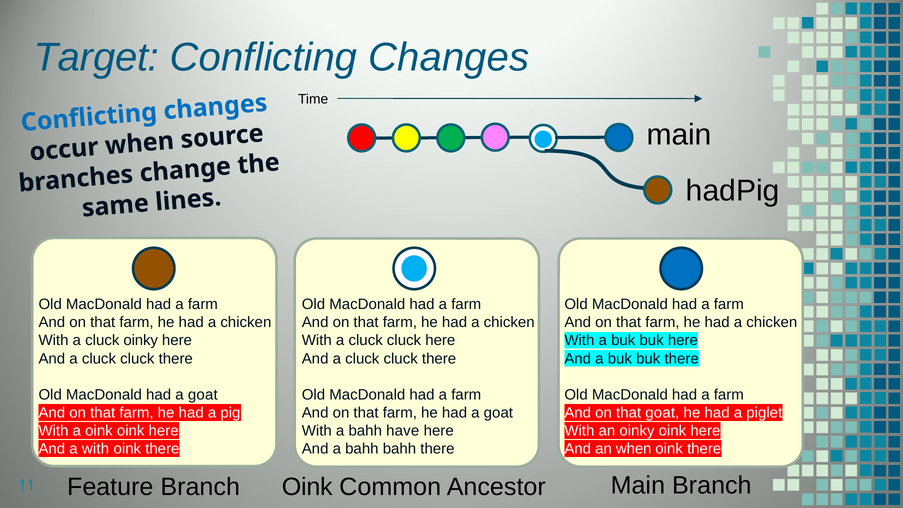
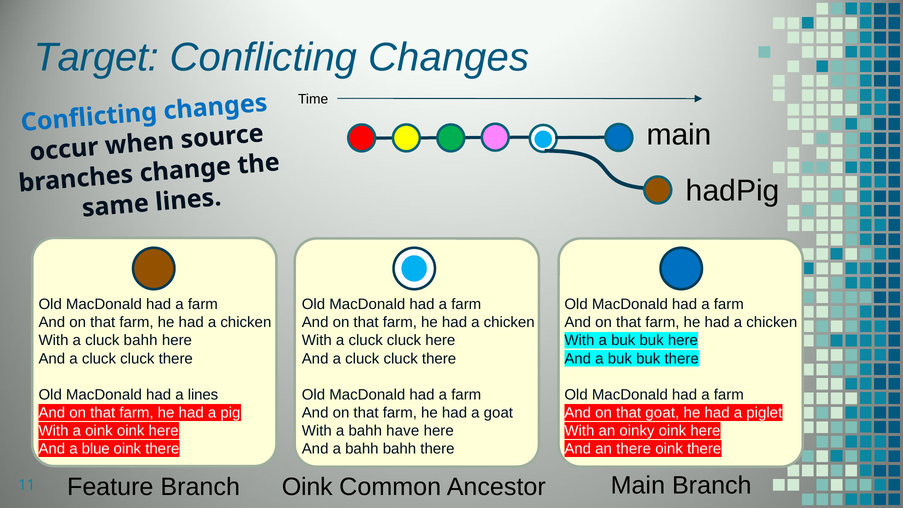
cluck oinky: oinky -> bahh
MacDonald had a goat: goat -> lines
a with: with -> blue
an when: when -> there
